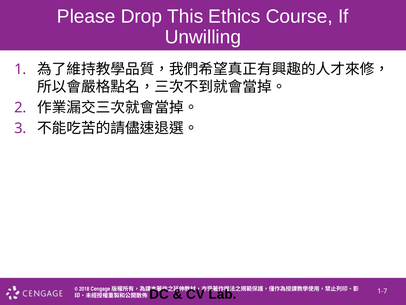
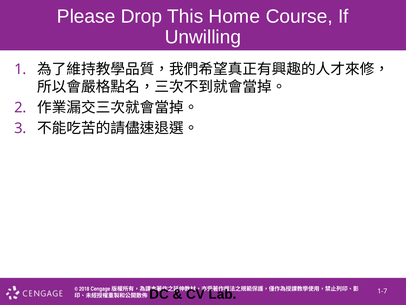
Ethics: Ethics -> Home
